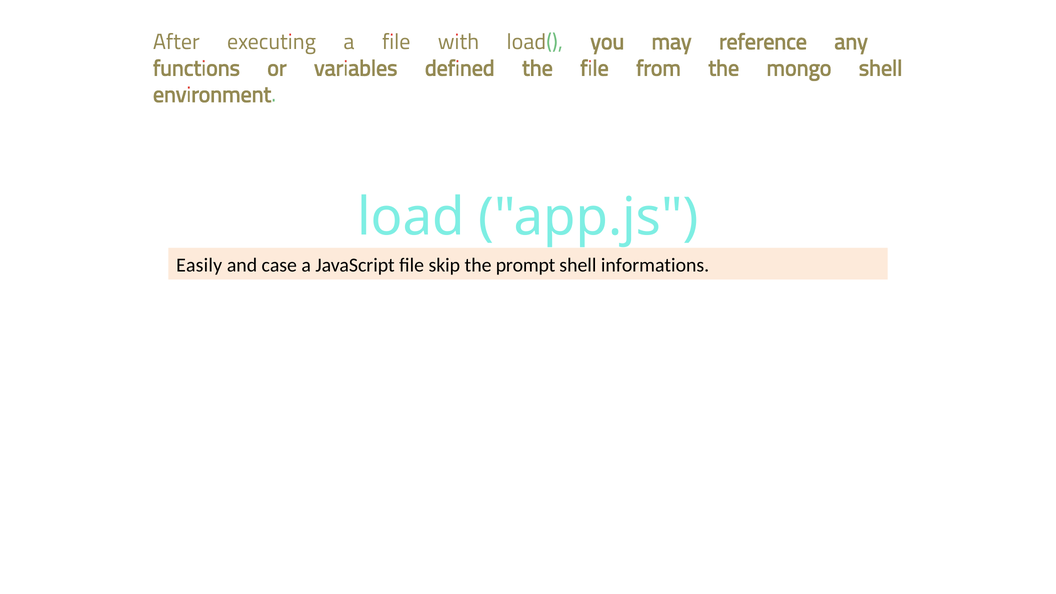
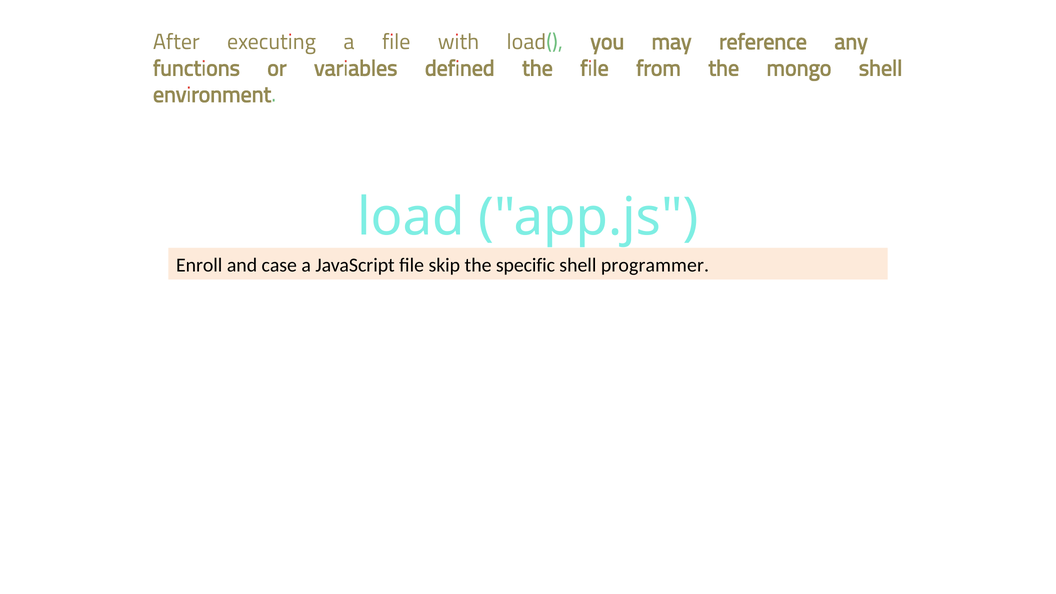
Easily: Easily -> Enroll
prompt: prompt -> specific
informations: informations -> programmer
